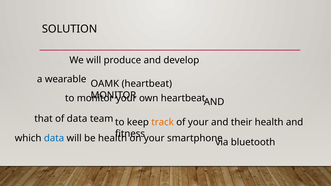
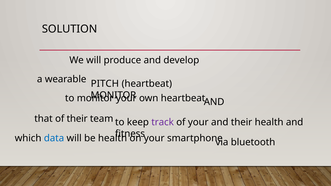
OAMK: OAMK -> PITCH
of data: data -> their
track colour: orange -> purple
